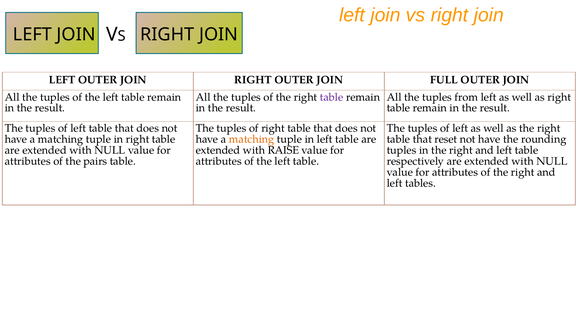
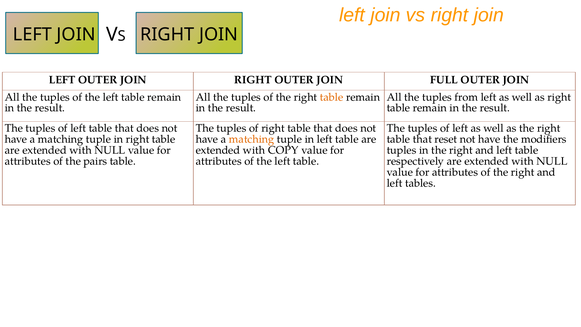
table at (332, 97) colour: purple -> orange
rounding: rounding -> modifiers
RAISE: RAISE -> COPY
